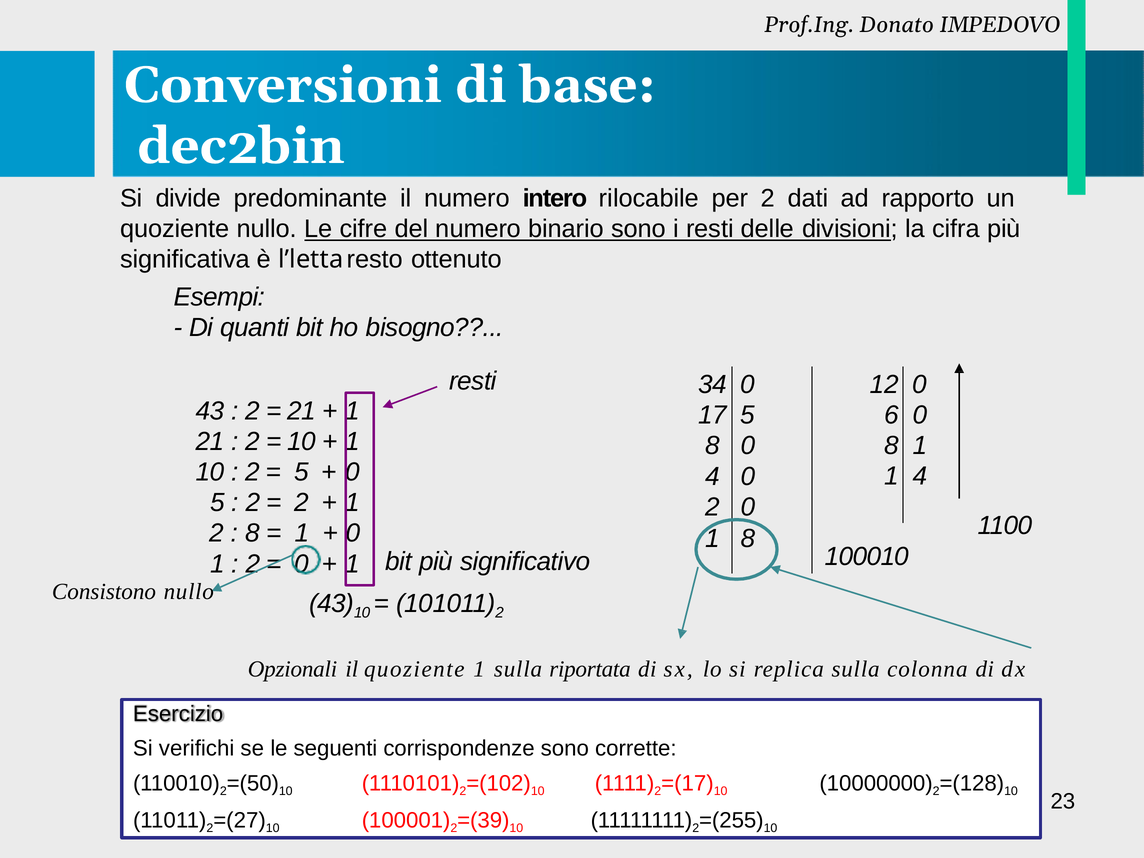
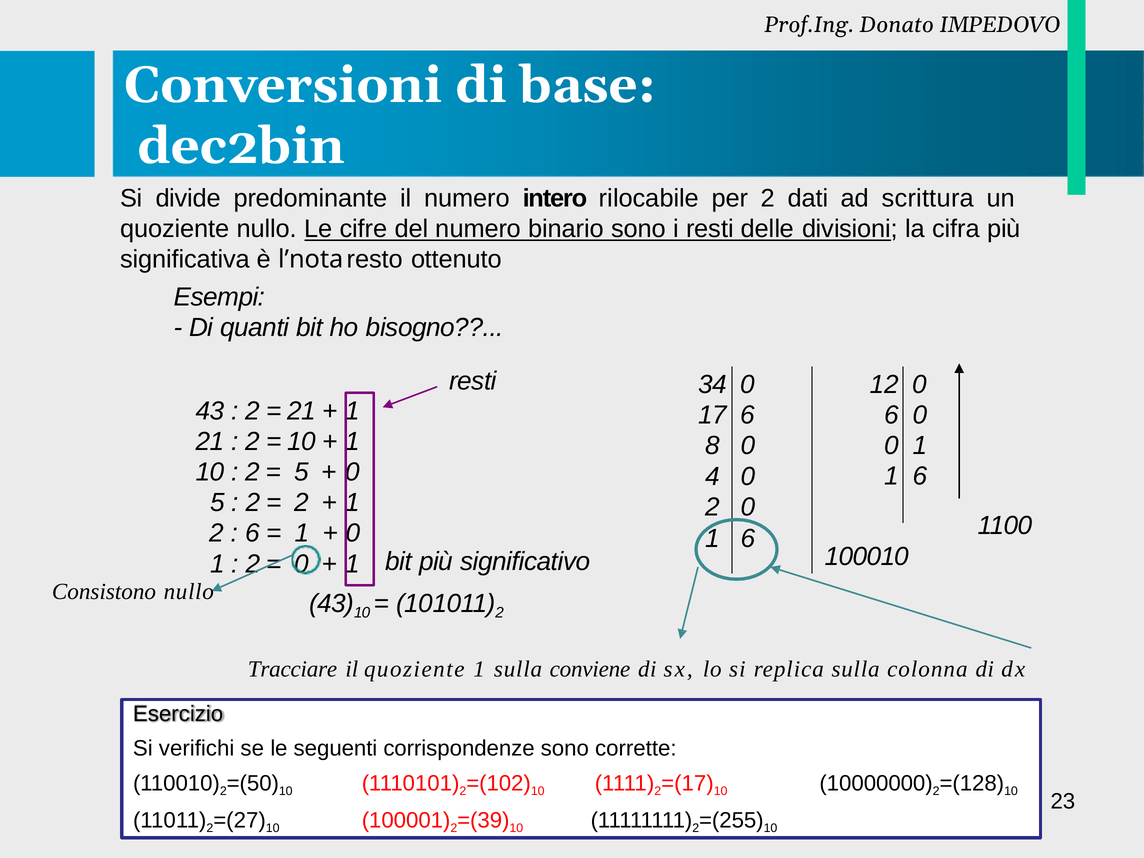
rapporto: rapporto -> scrittura
l’letta: l’letta -> l’nota
17 5: 5 -> 6
8 0 8: 8 -> 0
4 0 1 4: 4 -> 6
8 at (252, 533): 8 -> 6
8 at (748, 538): 8 -> 6
Opzionali: Opzionali -> Tracciare
riportata: riportata -> conviene
